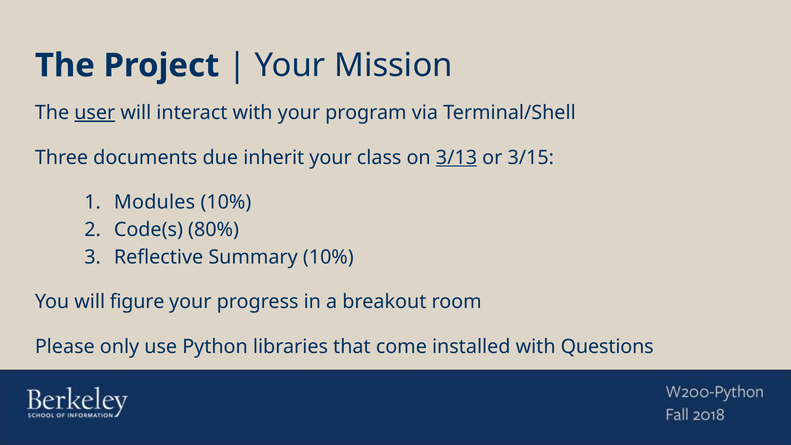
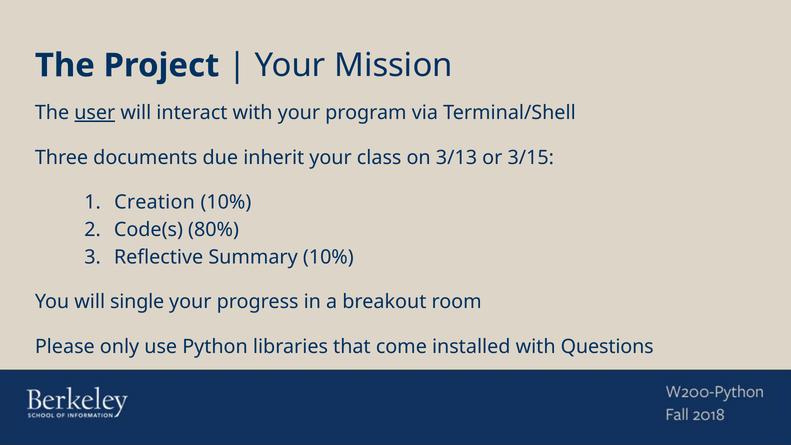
3/13 underline: present -> none
Modules: Modules -> Creation
figure: figure -> single
